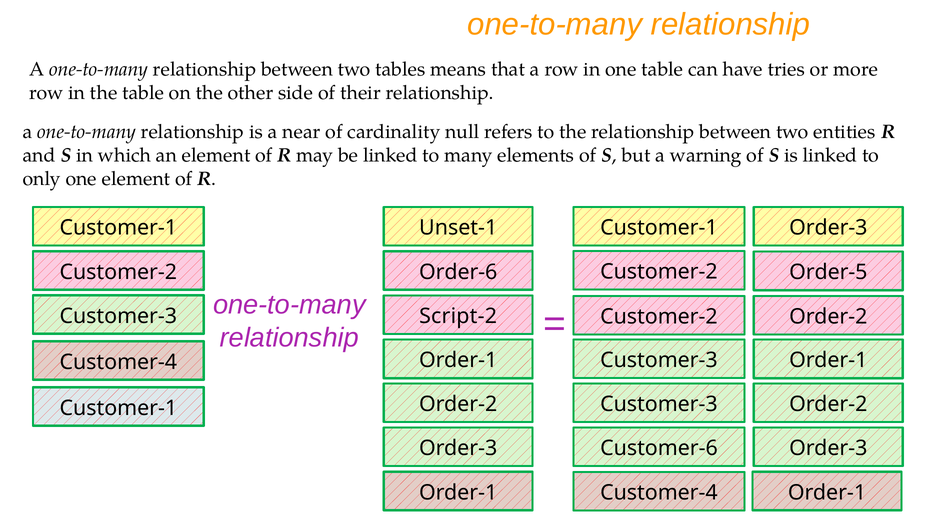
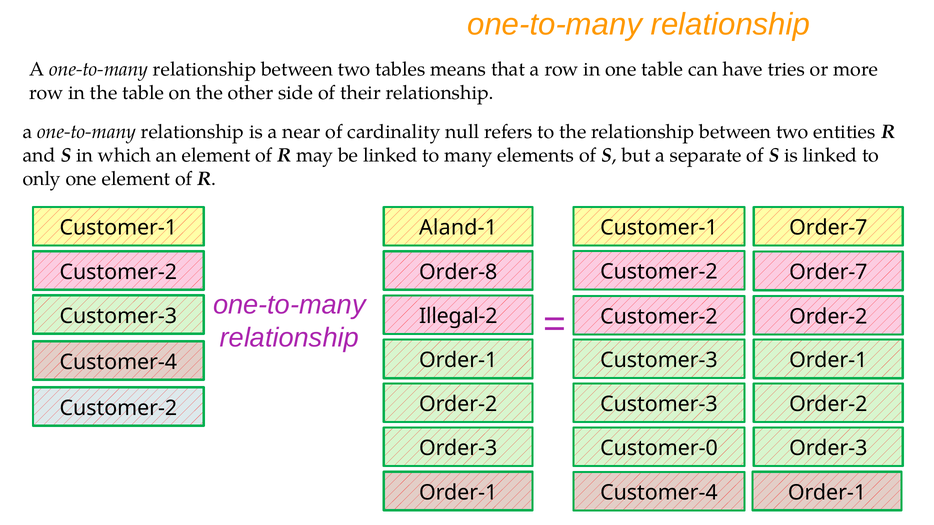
warning: warning -> separate
Unset-1: Unset-1 -> Aland-1
Customer-1 Order-3: Order-3 -> Order-7
Customer-2 Order-5: Order-5 -> Order-7
Order-6: Order-6 -> Order-8
Script-2: Script-2 -> Illegal-2
Customer-1 at (118, 408): Customer-1 -> Customer-2
Customer-6: Customer-6 -> Customer-0
